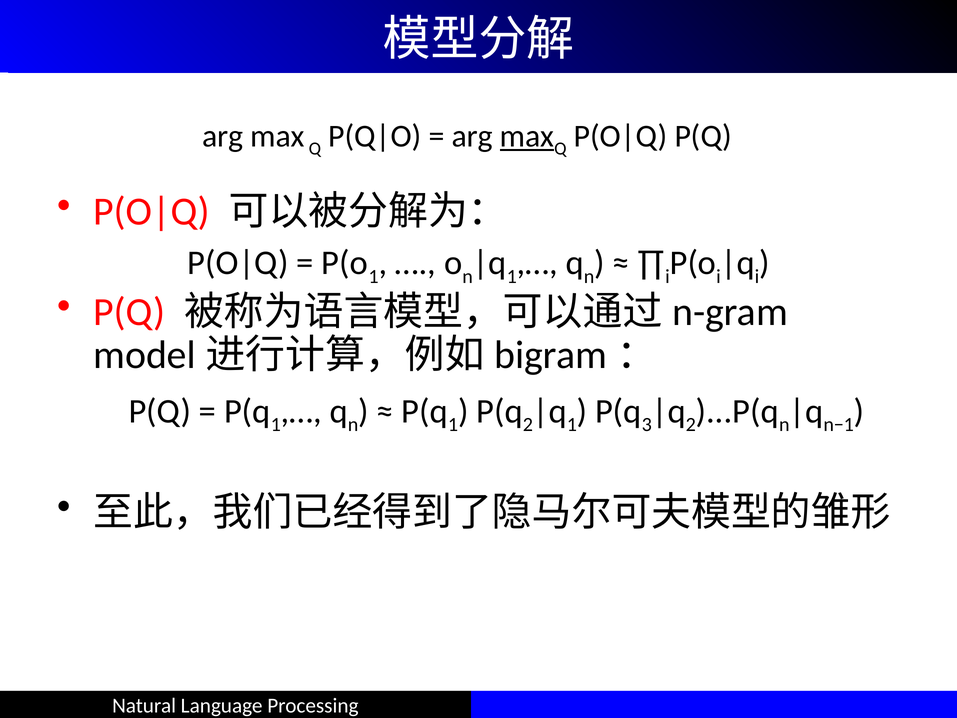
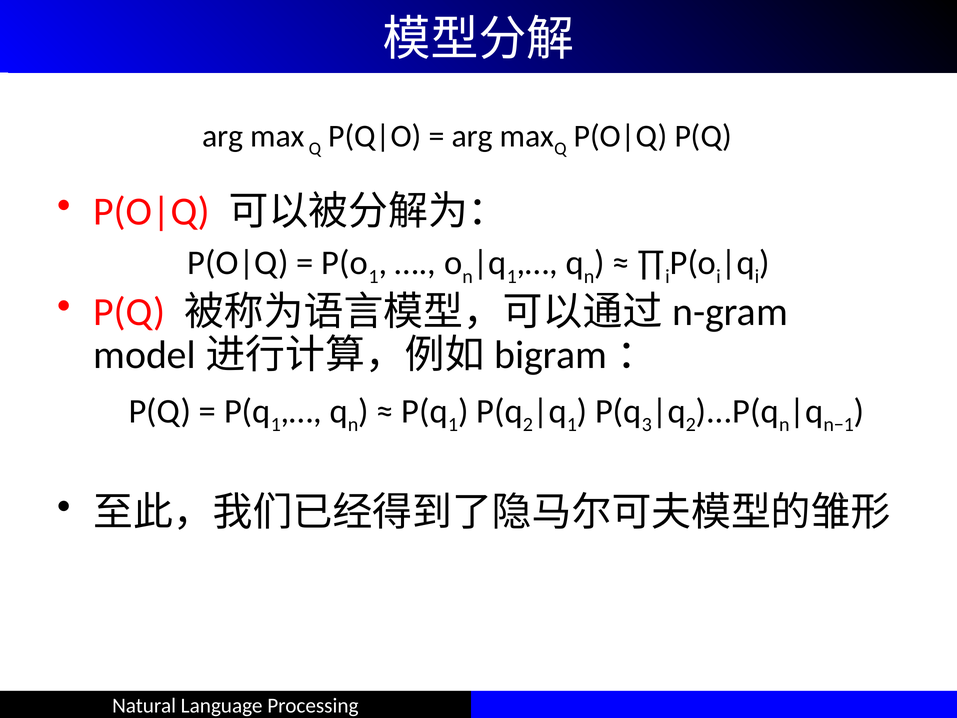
max at (527, 136) underline: present -> none
